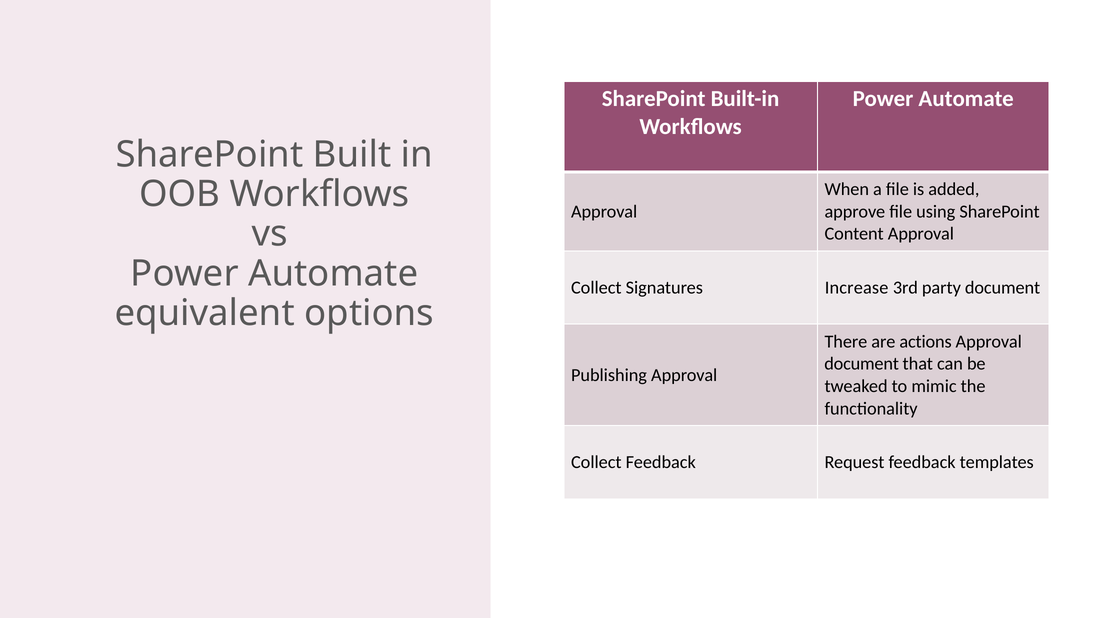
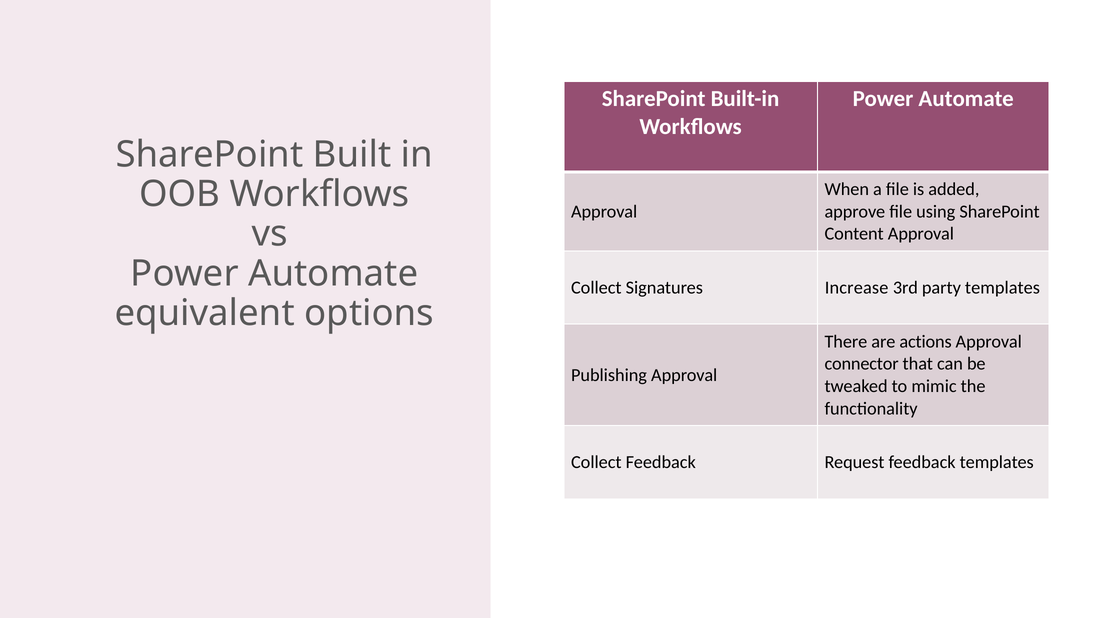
party document: document -> templates
document at (862, 364): document -> connector
